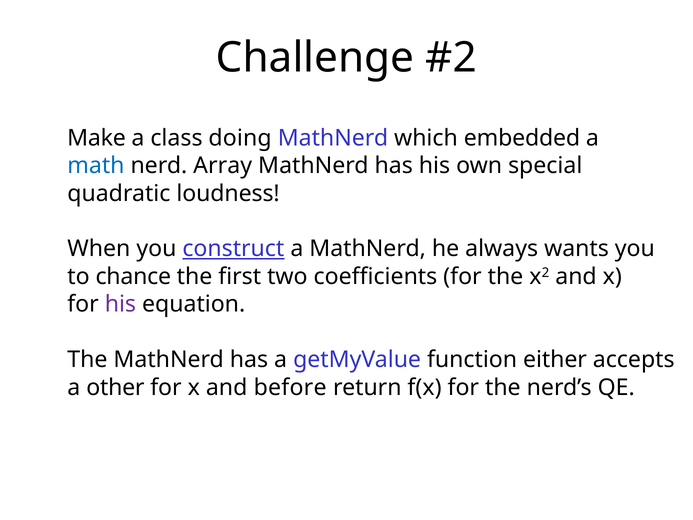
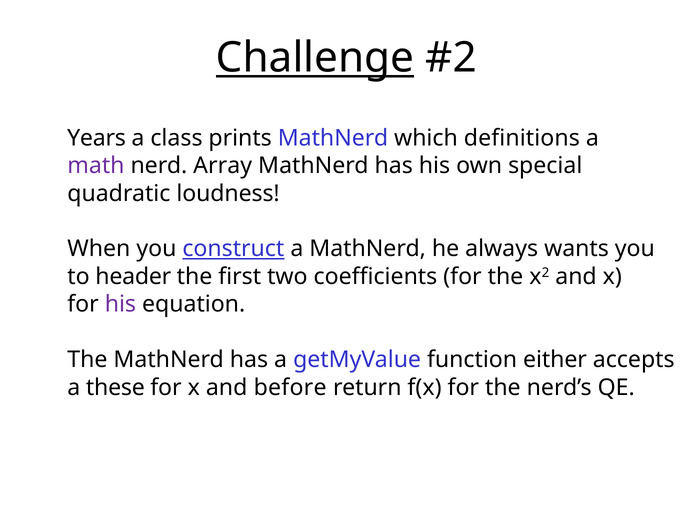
Challenge underline: none -> present
Make: Make -> Years
doing: doing -> prints
embedded: embedded -> definitions
math colour: blue -> purple
chance: chance -> header
other: other -> these
